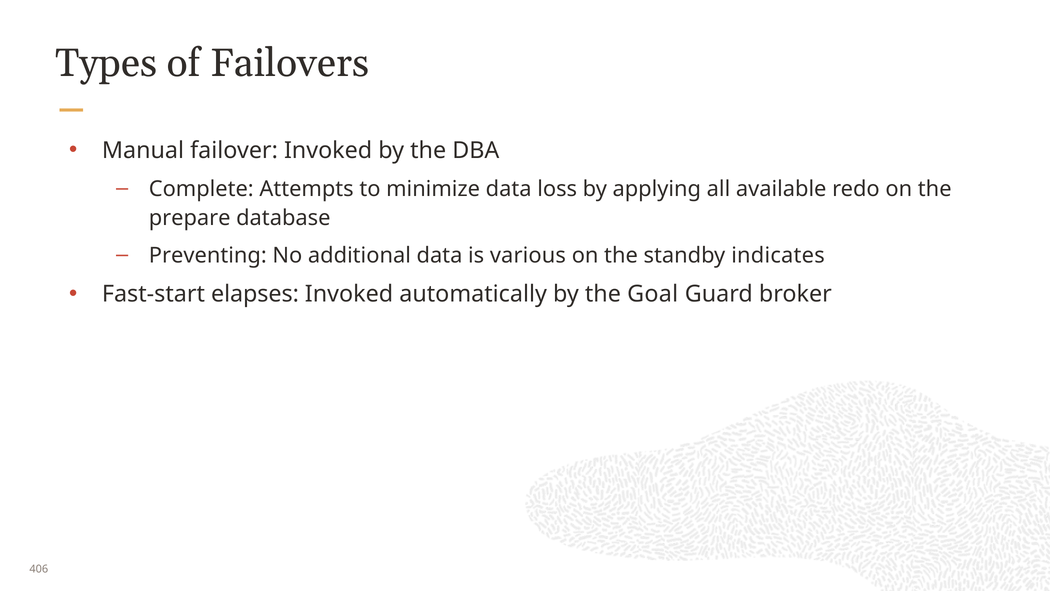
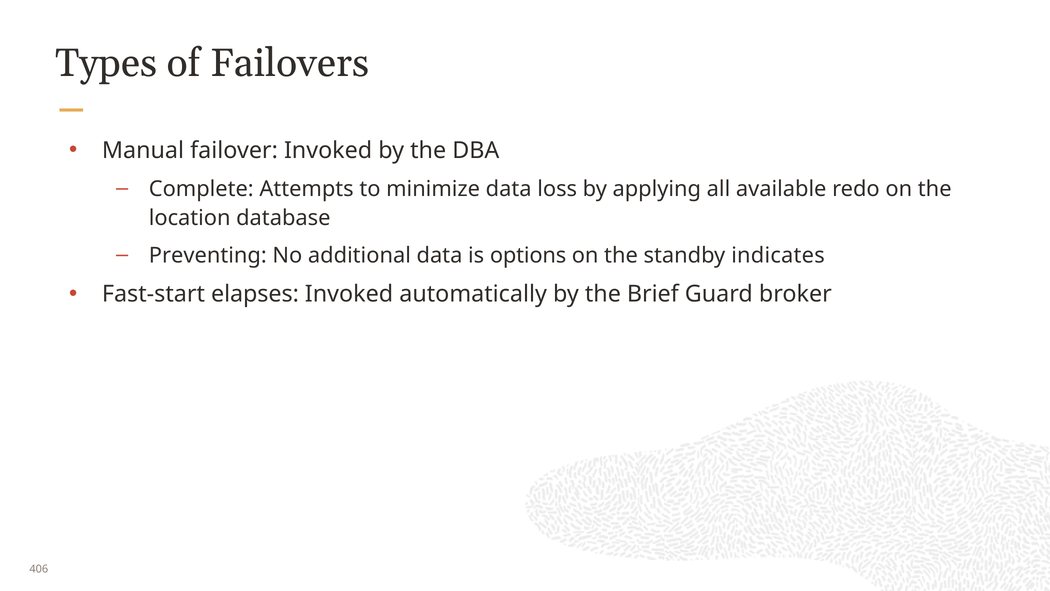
prepare: prepare -> location
various: various -> options
Goal: Goal -> Brief
